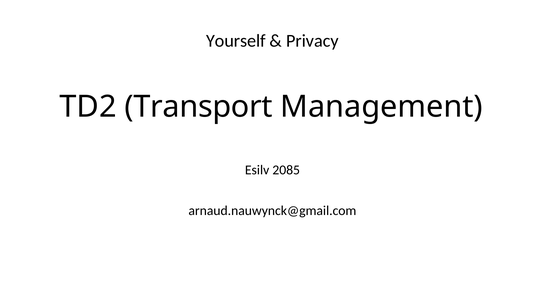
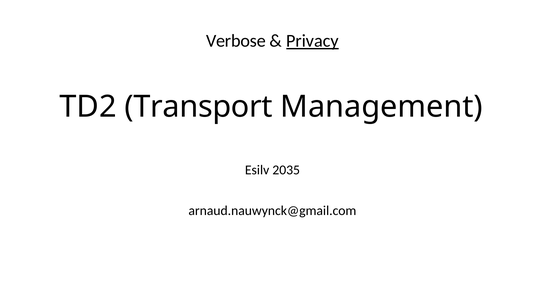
Yourself: Yourself -> Verbose
Privacy underline: none -> present
2085: 2085 -> 2035
